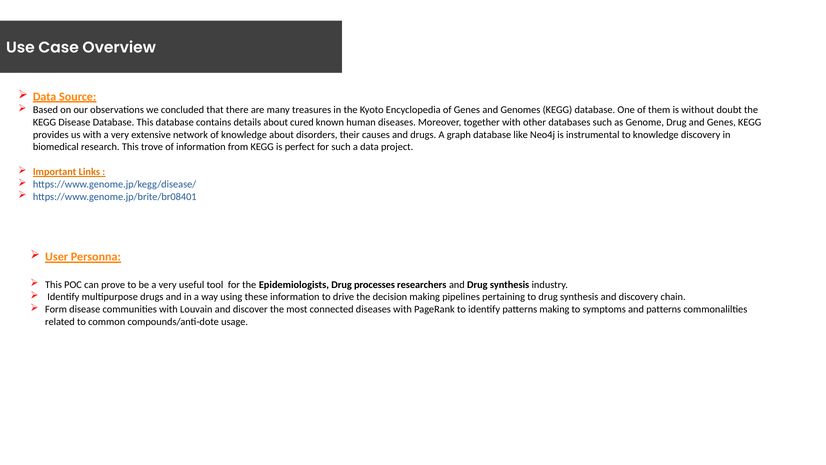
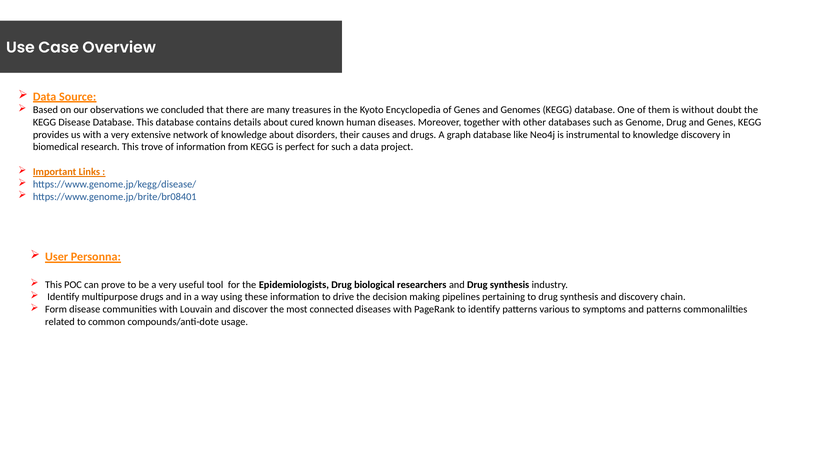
processes: processes -> biological
patterns making: making -> various
